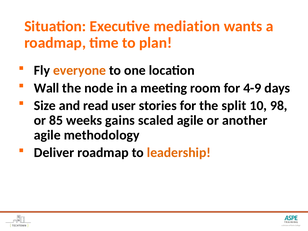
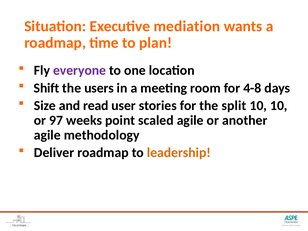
everyone colour: orange -> purple
Wall: Wall -> Shift
node: node -> users
4-9: 4-9 -> 4-8
10 98: 98 -> 10
85: 85 -> 97
gains: gains -> point
